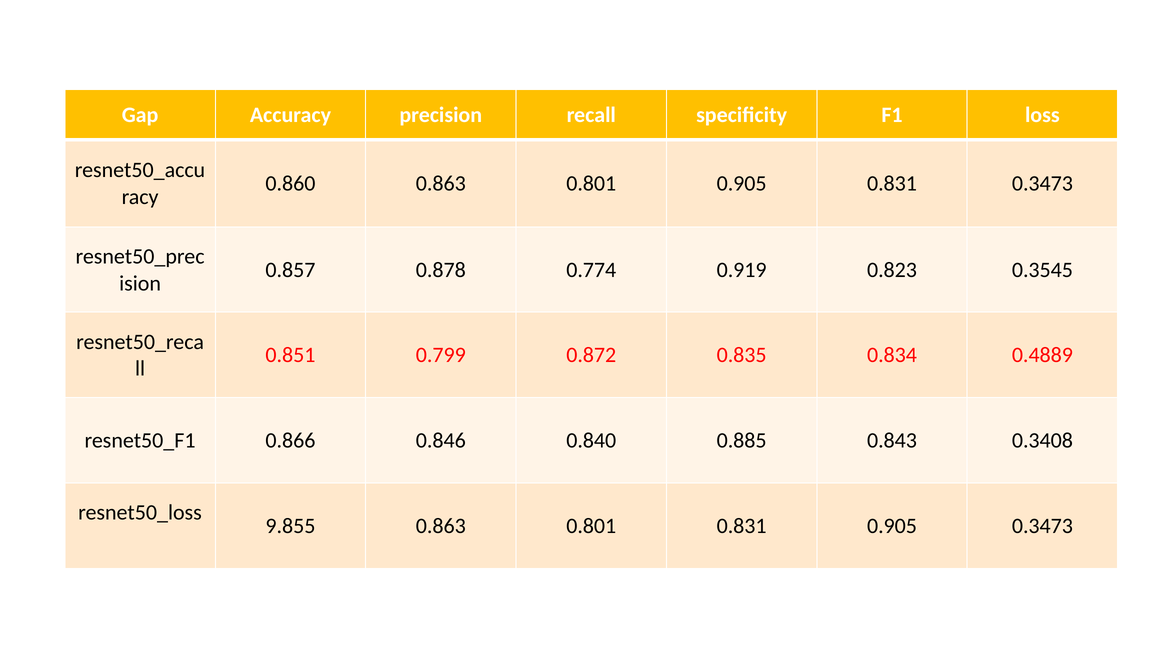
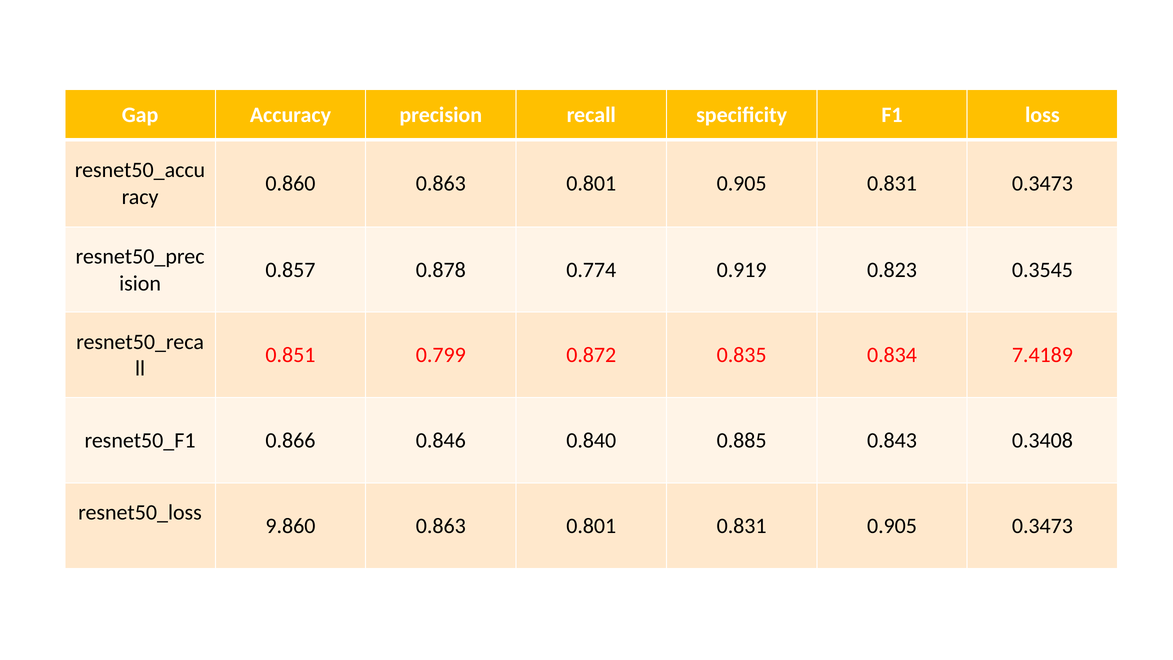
0.4889: 0.4889 -> 7.4189
9.855: 9.855 -> 9.860
